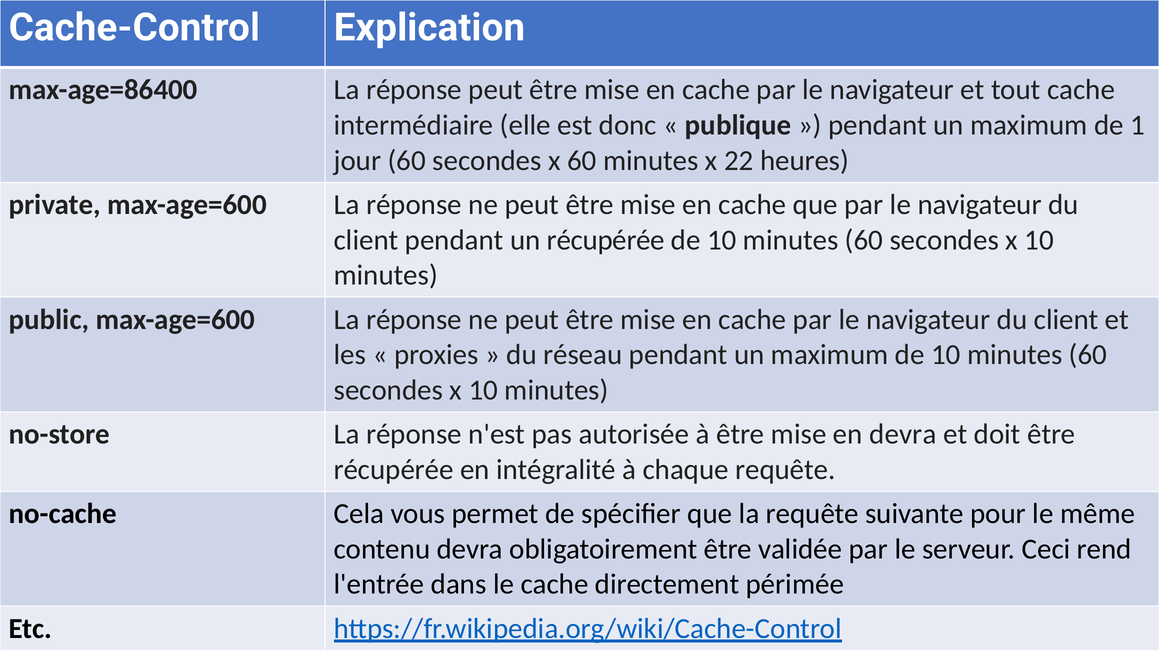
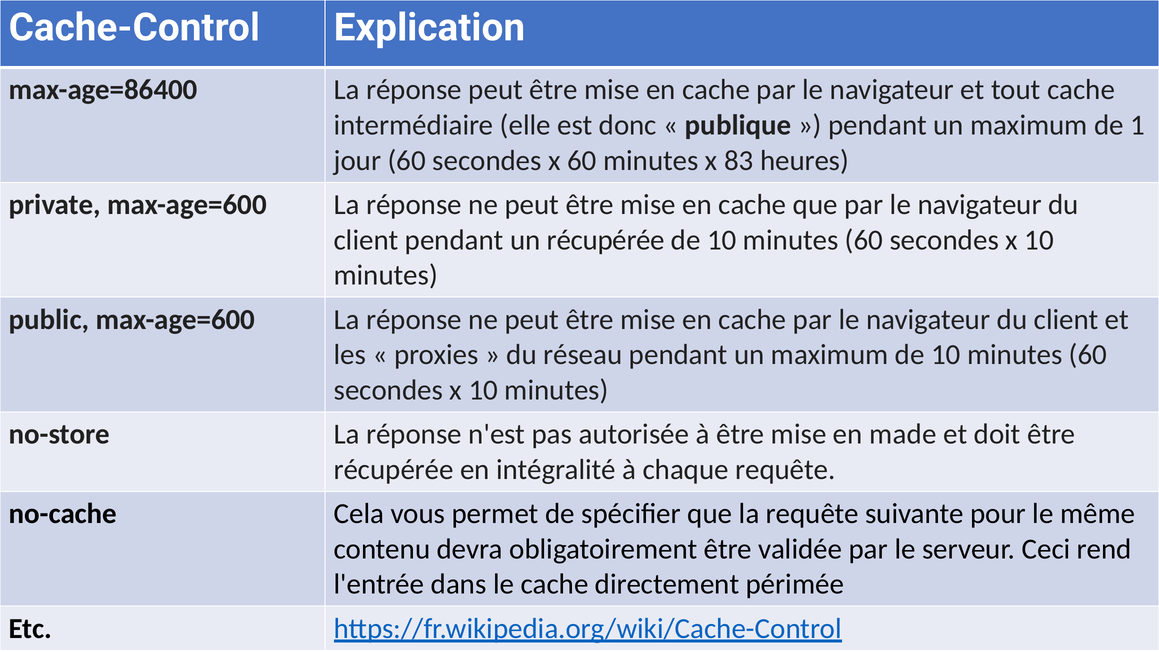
22: 22 -> 83
en devra: devra -> made
